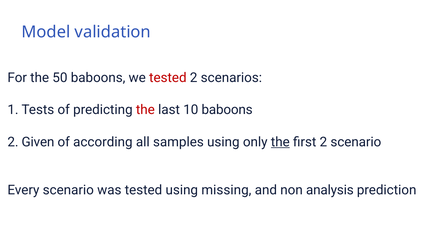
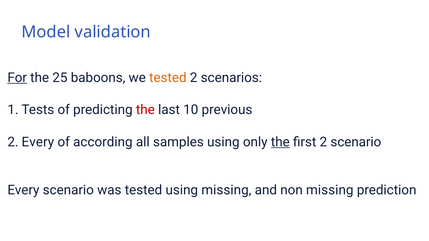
For underline: none -> present
50: 50 -> 25
tested at (168, 78) colour: red -> orange
10 baboons: baboons -> previous
2 Given: Given -> Every
non analysis: analysis -> missing
